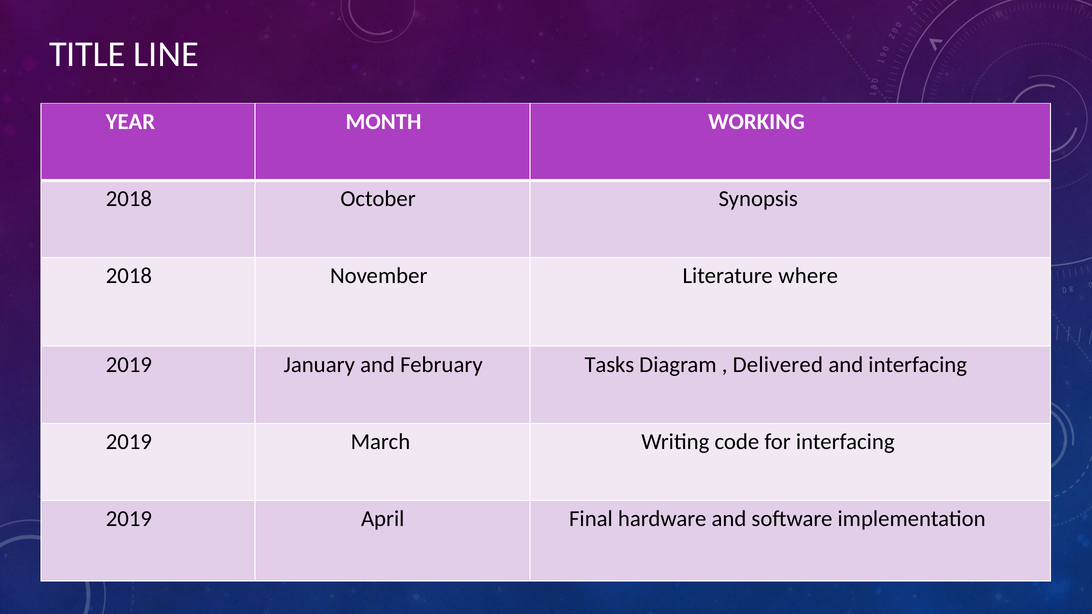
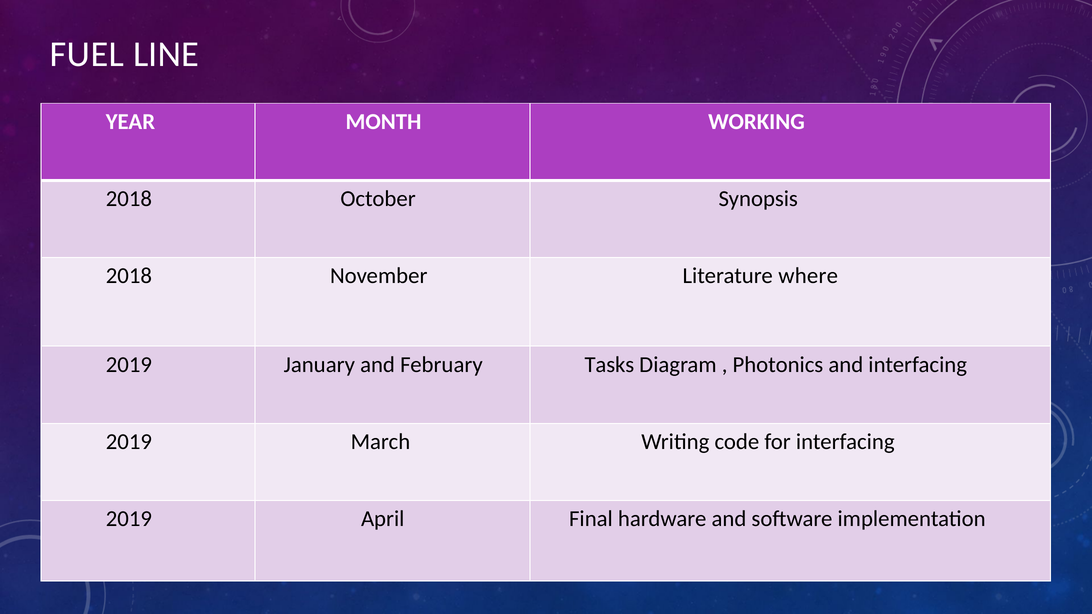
TITLE: TITLE -> FUEL
Delivered: Delivered -> Photonics
